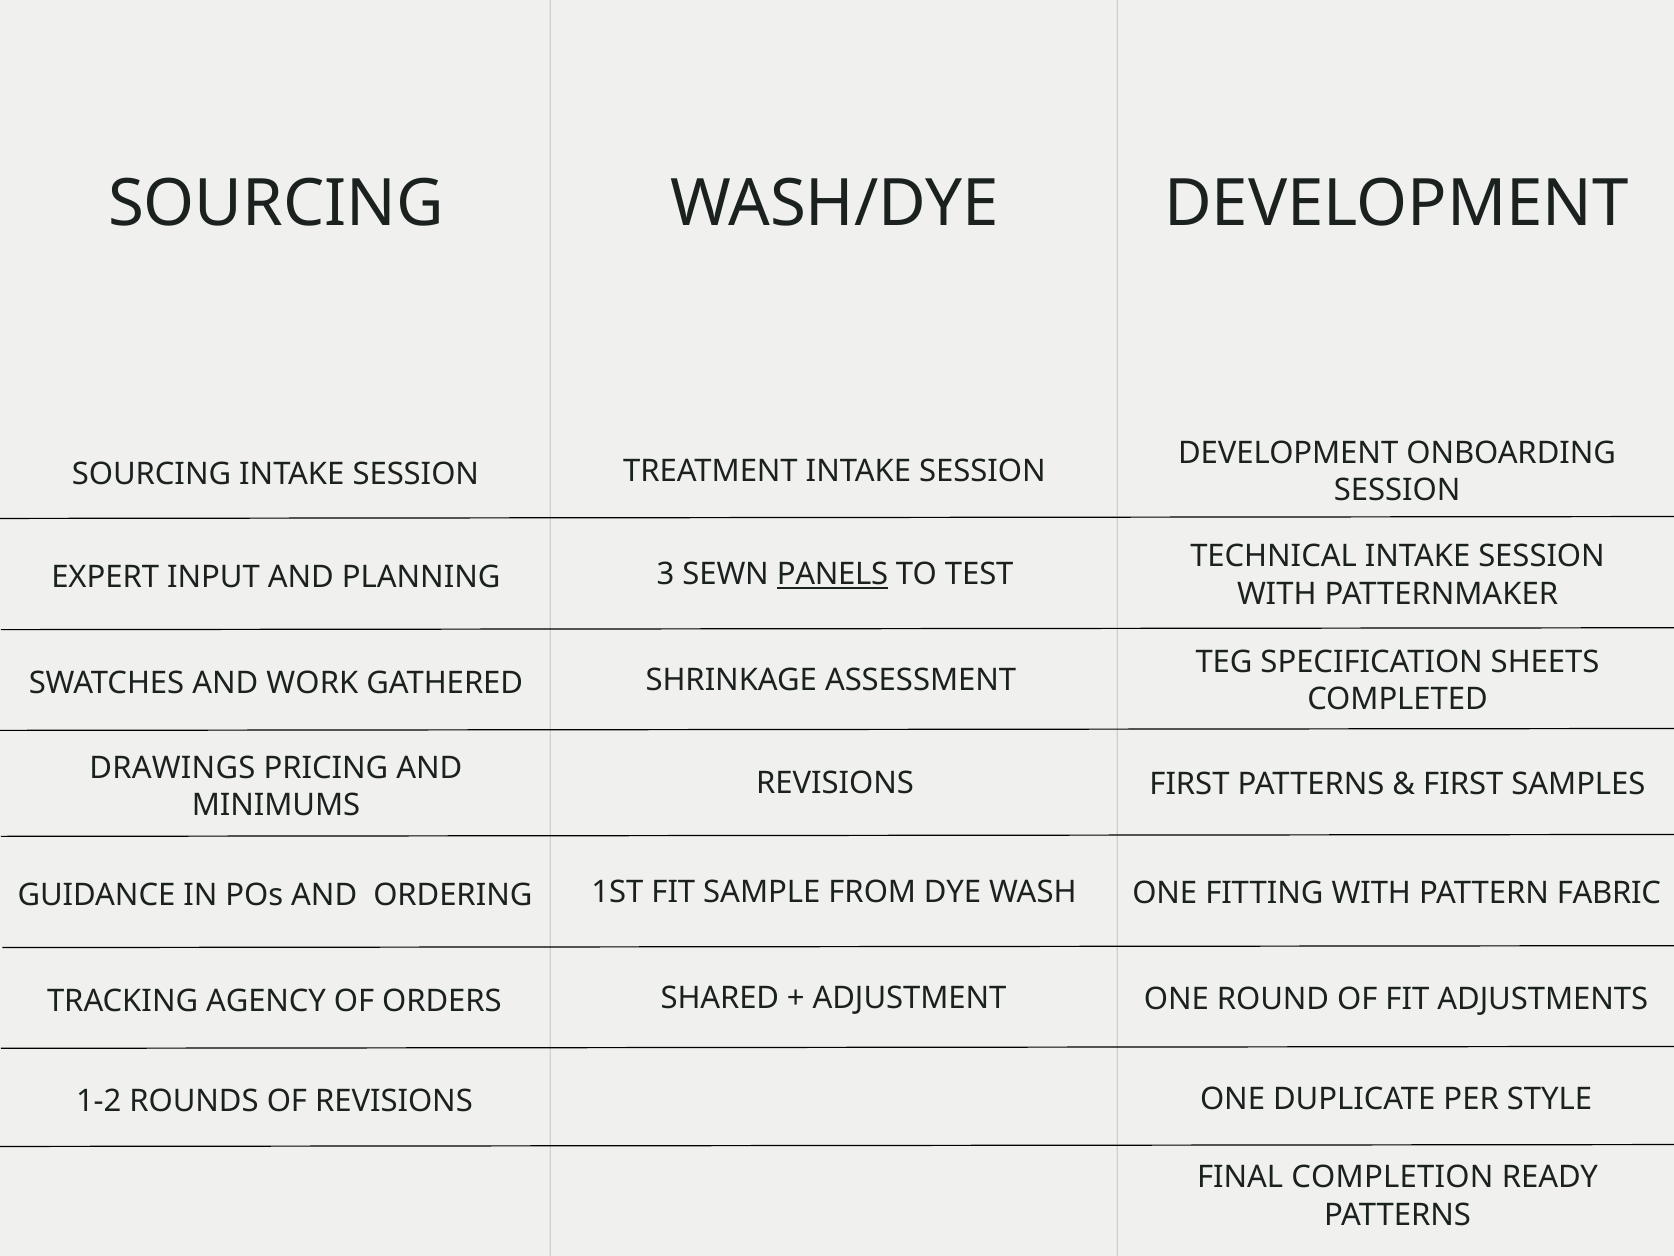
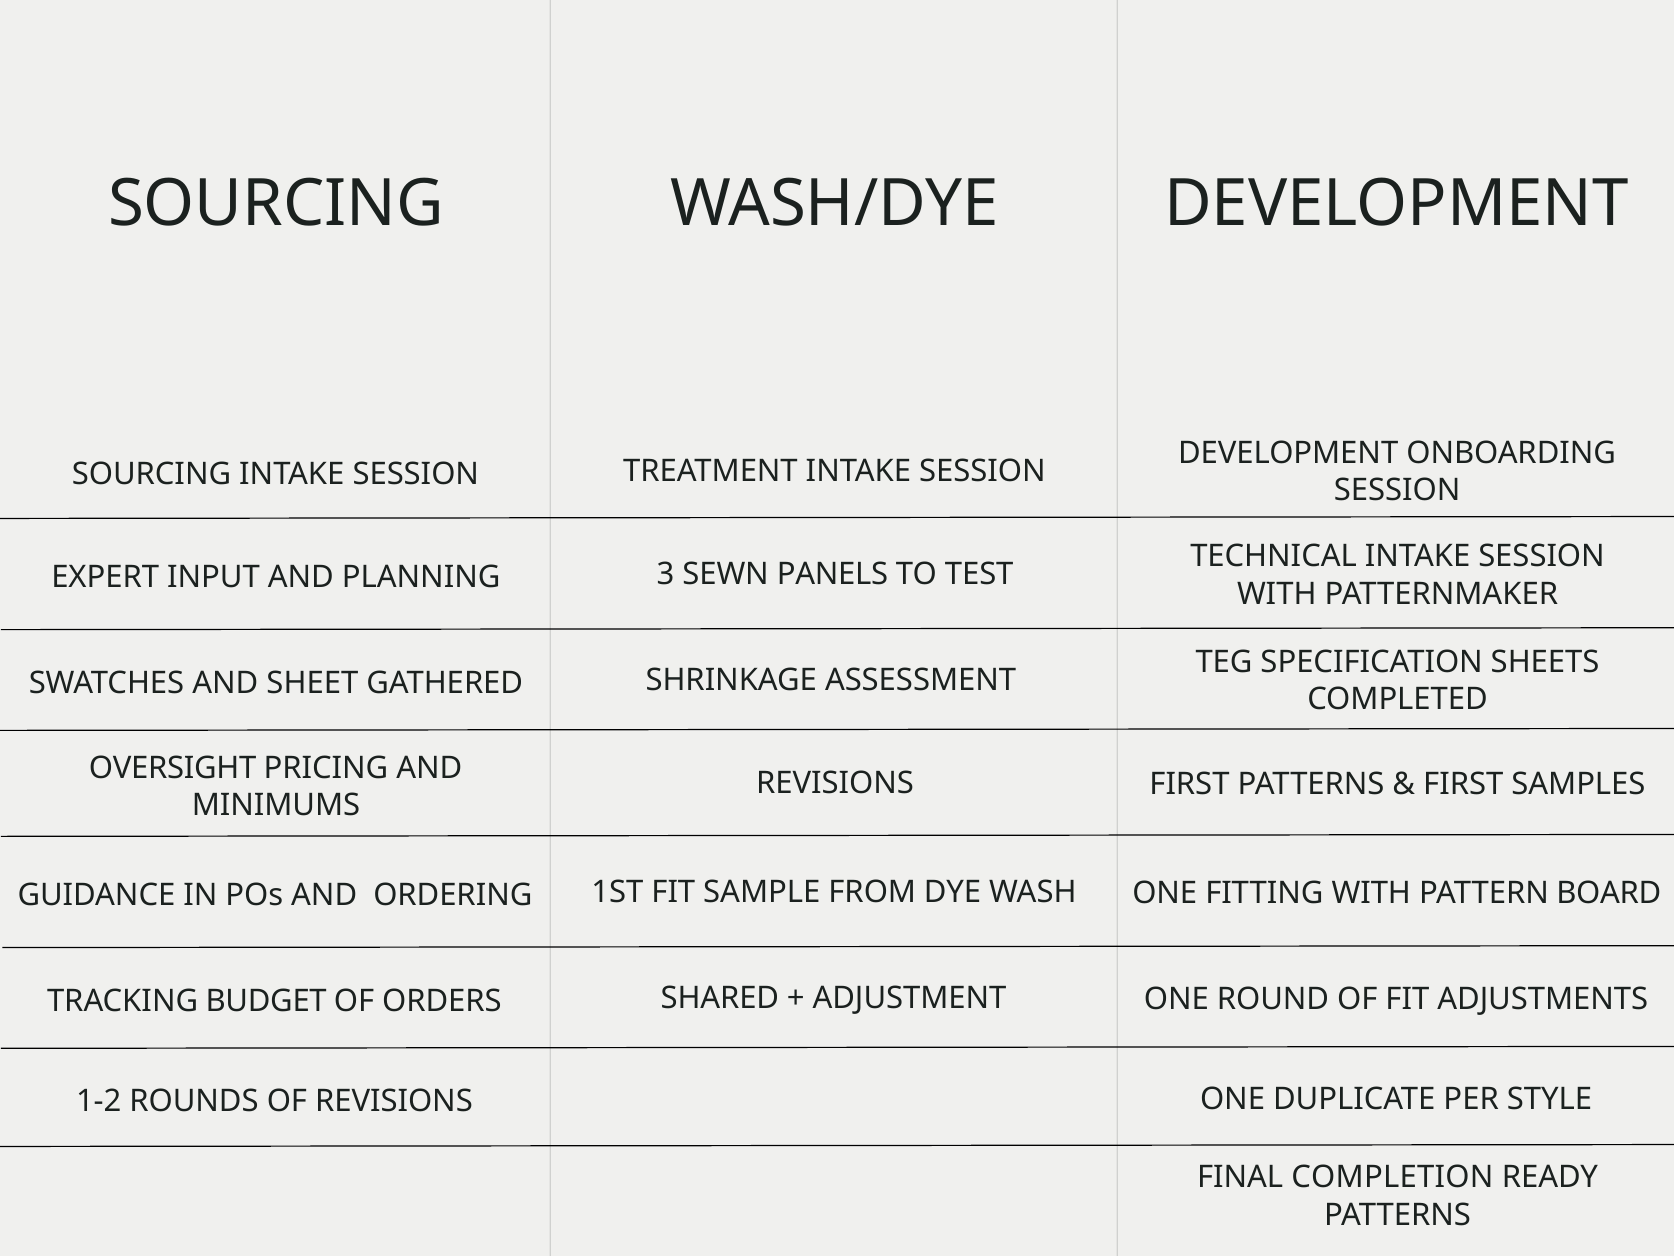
PANELS underline: present -> none
WORK: WORK -> SHEET
DRAWINGS: DRAWINGS -> OVERSIGHT
FABRIC: FABRIC -> BOARD
AGENCY: AGENCY -> BUDGET
